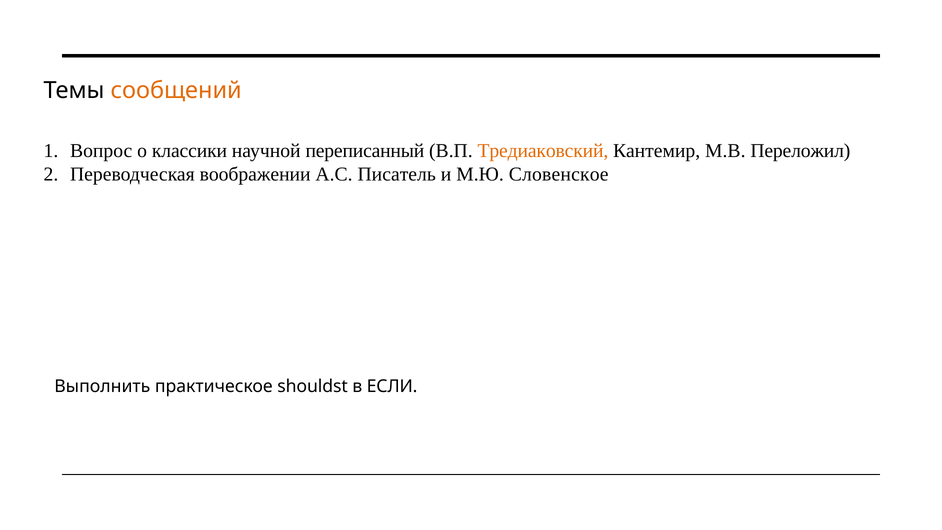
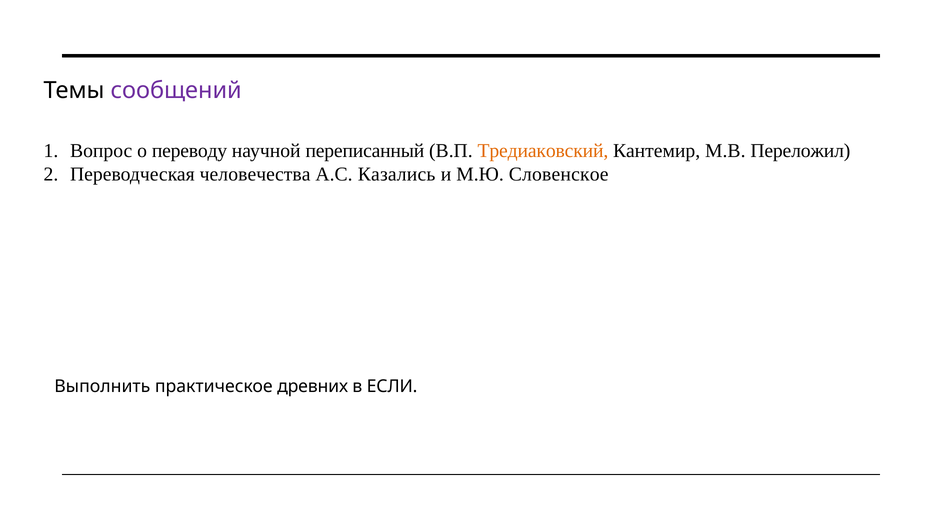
сообщений colour: orange -> purple
классики: классики -> переводу
воображении: воображении -> человечества
Писатель: Писатель -> Казались
shouldst: shouldst -> древних
